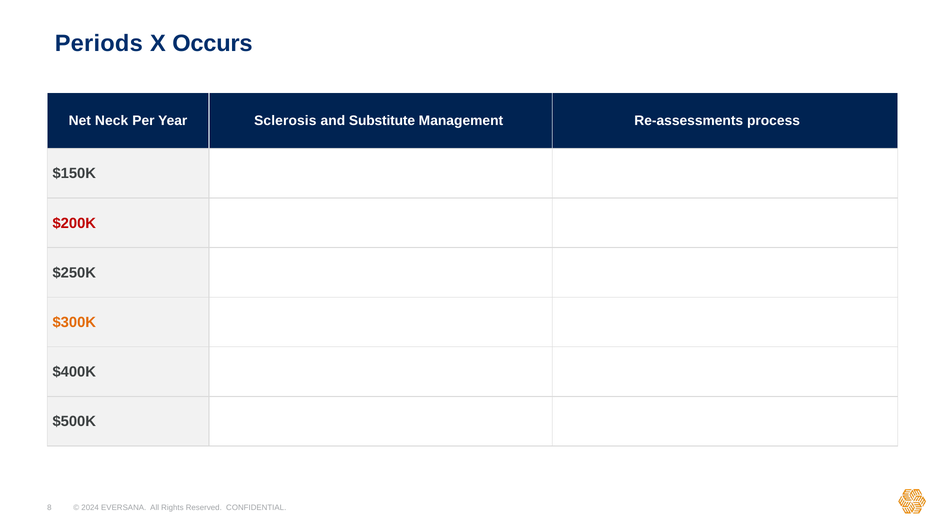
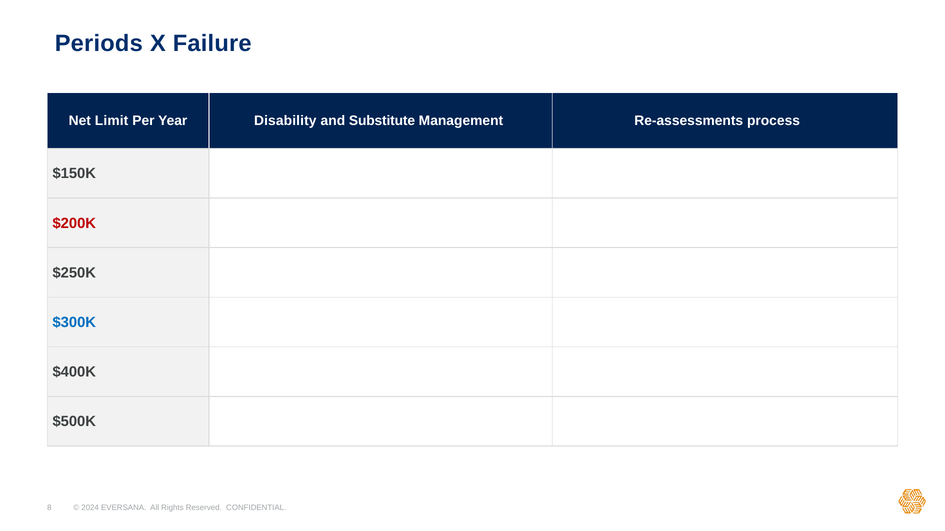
Occurs: Occurs -> Failure
Neck: Neck -> Limit
Sclerosis: Sclerosis -> Disability
$300K colour: orange -> blue
